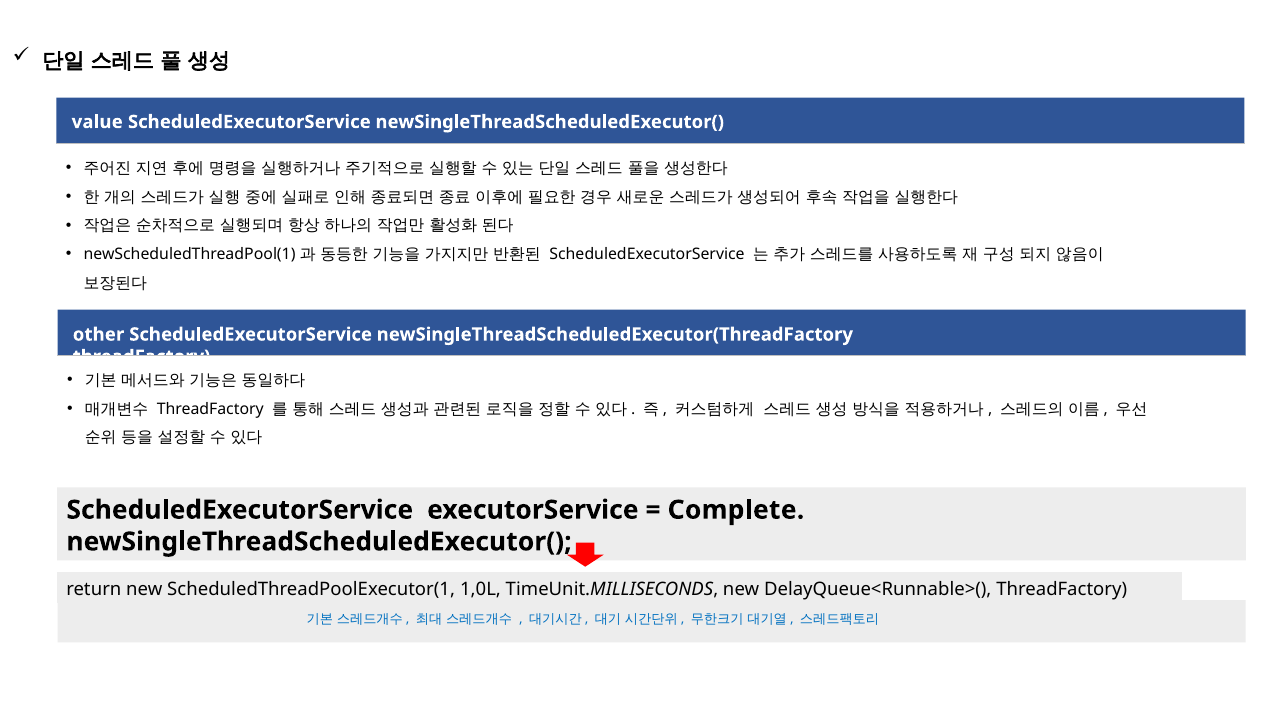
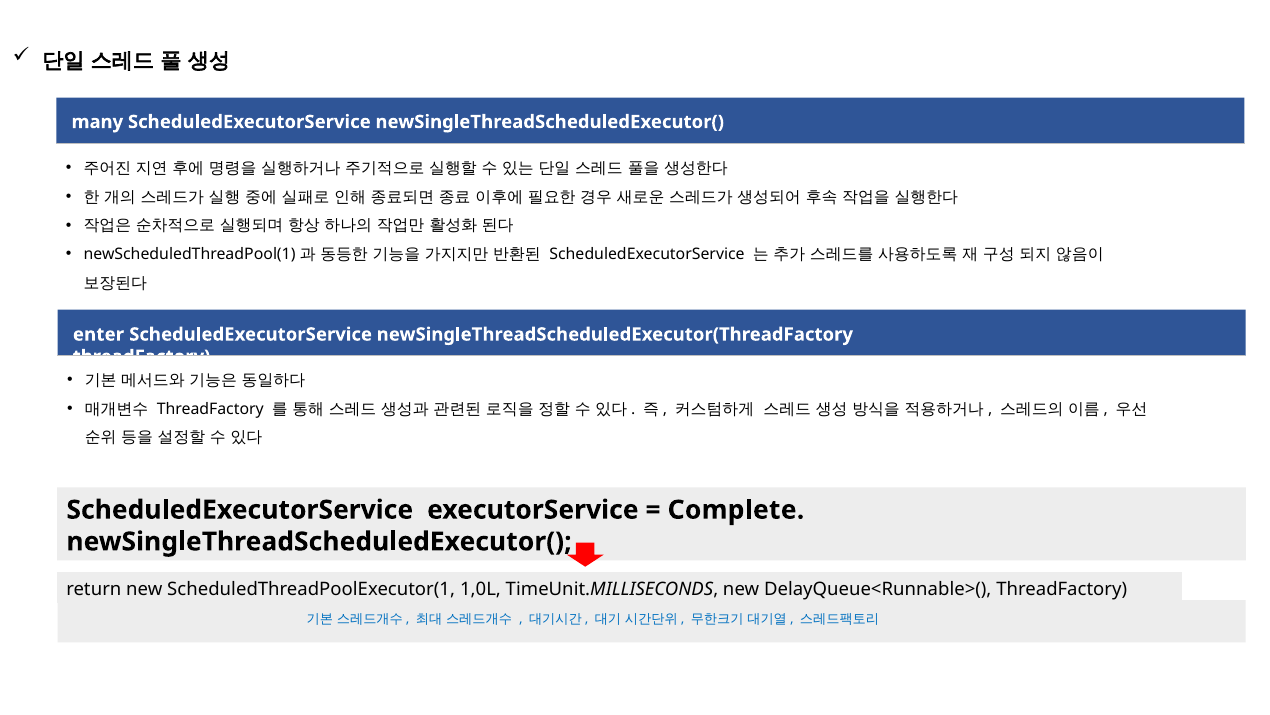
value: value -> many
other: other -> enter
